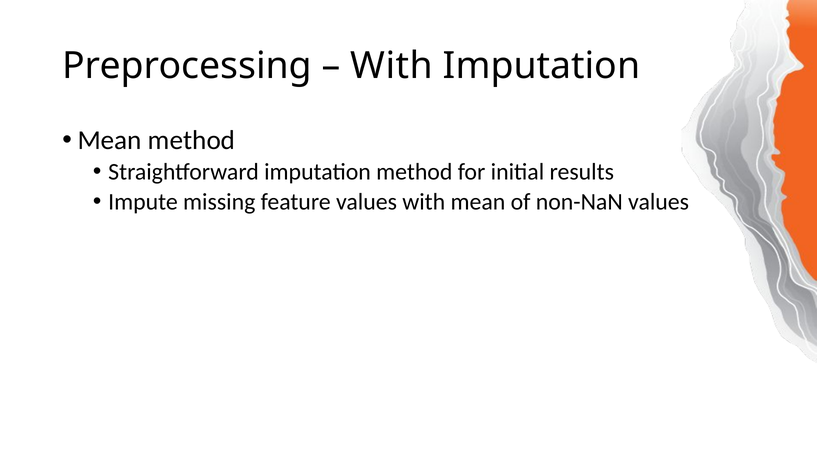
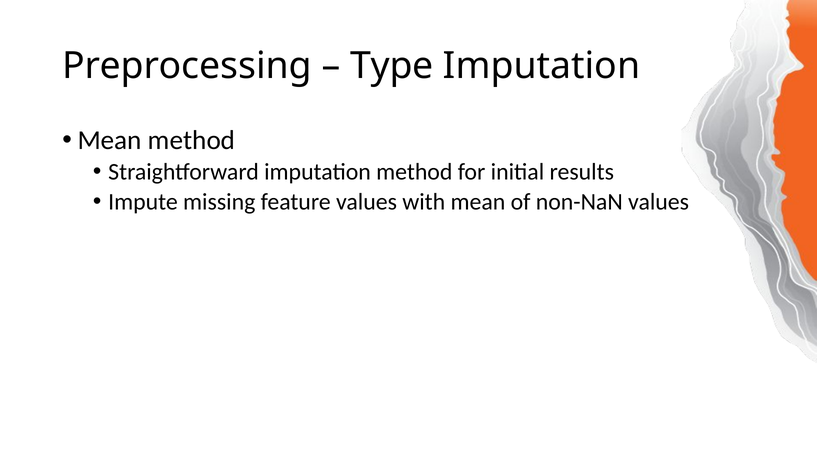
With at (392, 66): With -> Type
